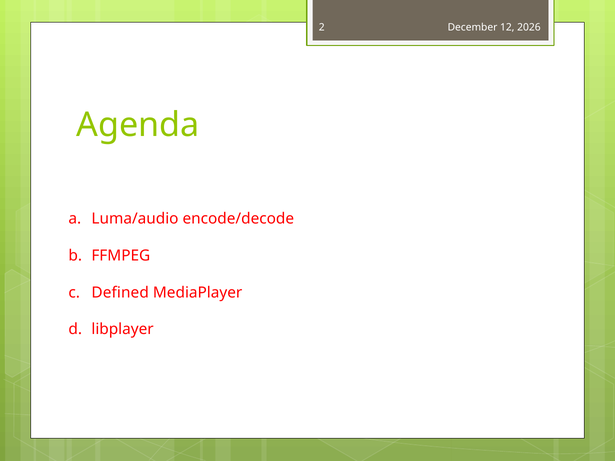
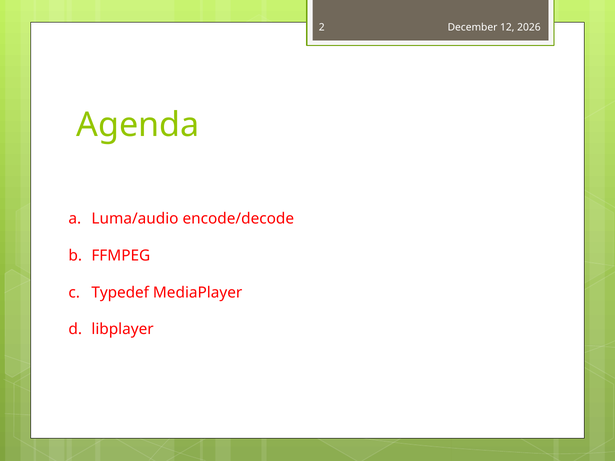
Defined: Defined -> Typedef
